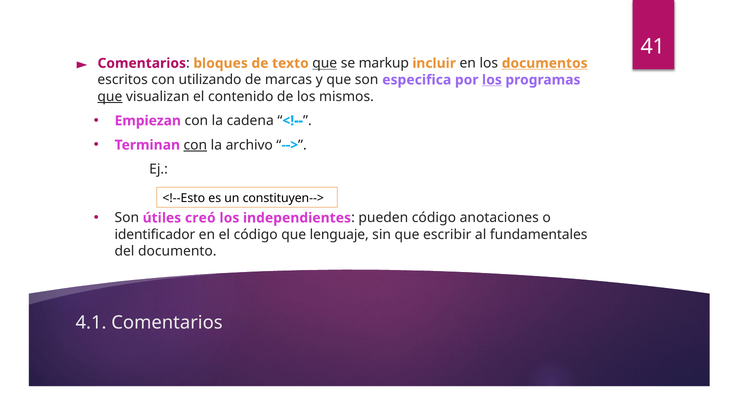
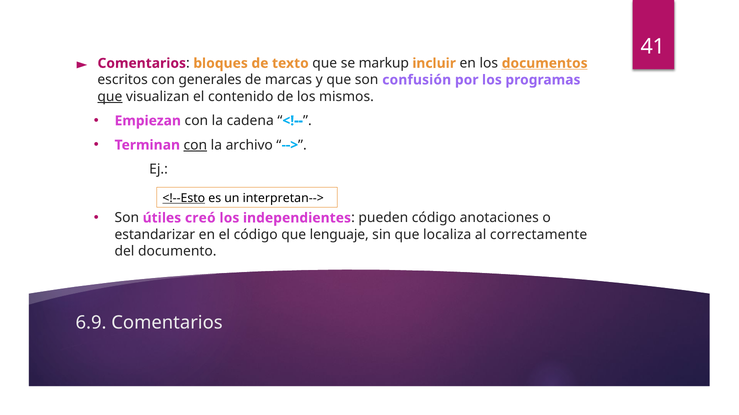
que at (325, 63) underline: present -> none
utilizando: utilizando -> generales
especifica: especifica -> confusión
los at (492, 80) underline: present -> none
<!--Esto underline: none -> present
constituyen-->: constituyen--> -> interpretan-->
identificador: identificador -> estandarizar
escribir: escribir -> localiza
fundamentales: fundamentales -> correctamente
4.1: 4.1 -> 6.9
